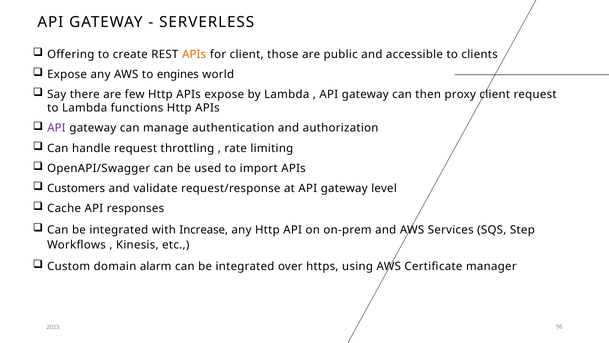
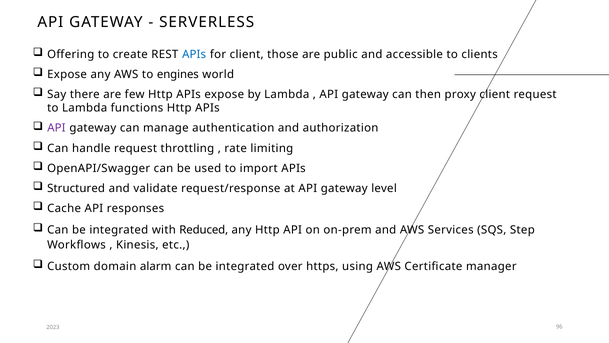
APIs at (194, 54) colour: orange -> blue
Customers: Customers -> Structured
Increase: Increase -> Reduced
